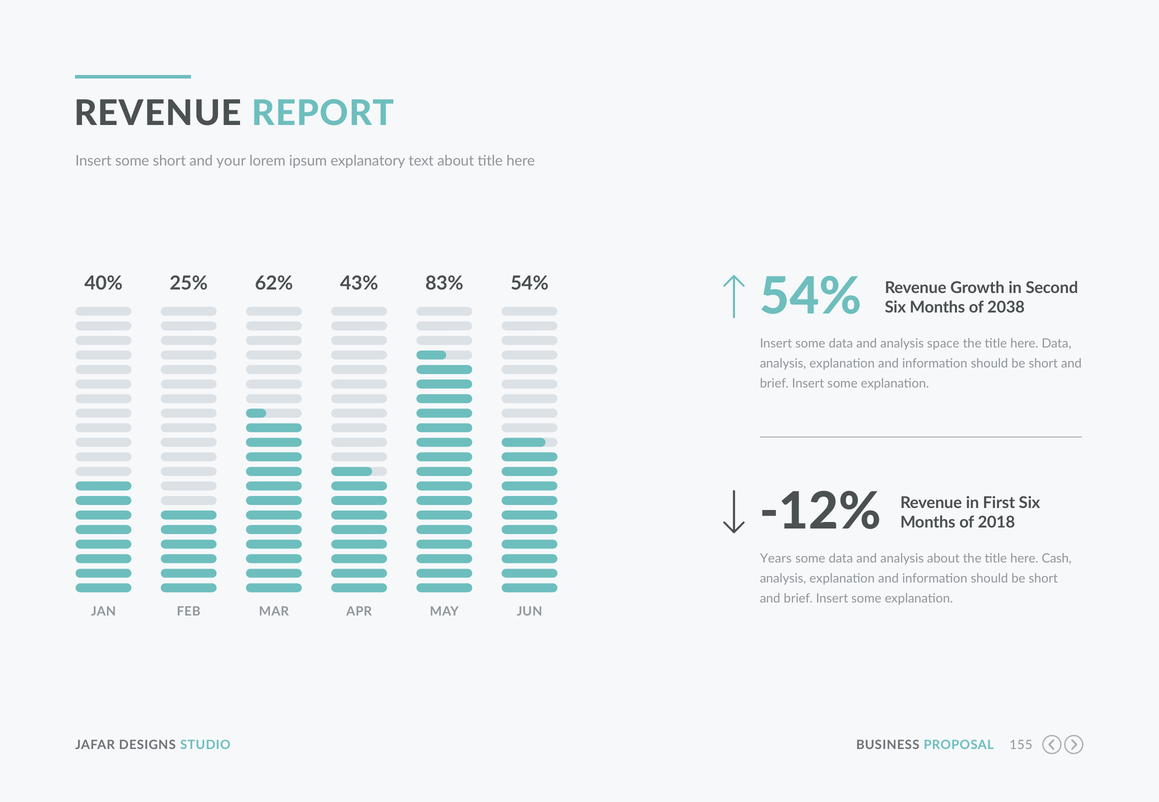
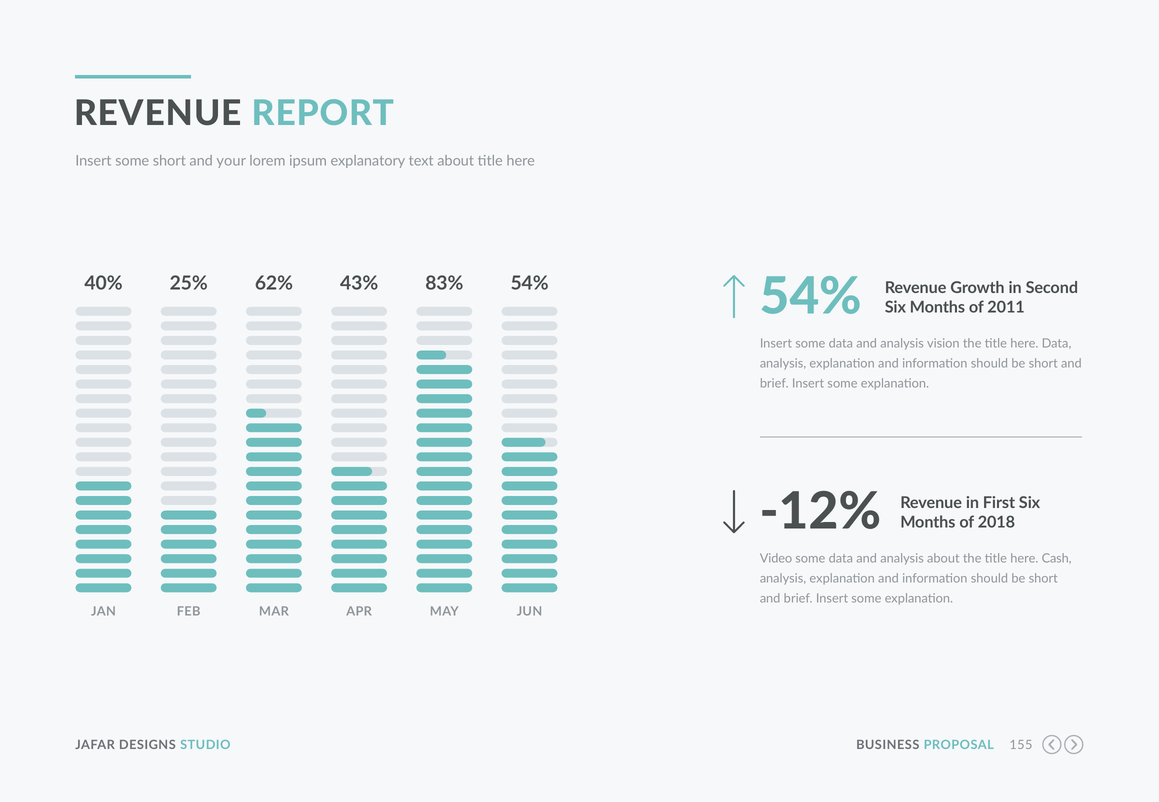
2038: 2038 -> 2011
space: space -> vision
Years: Years -> Video
